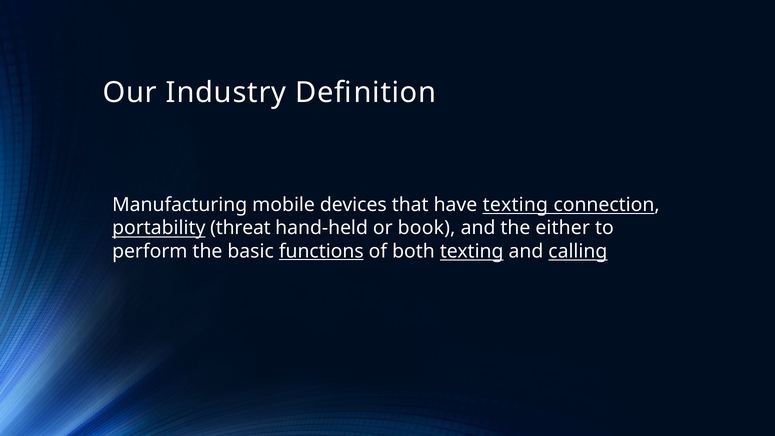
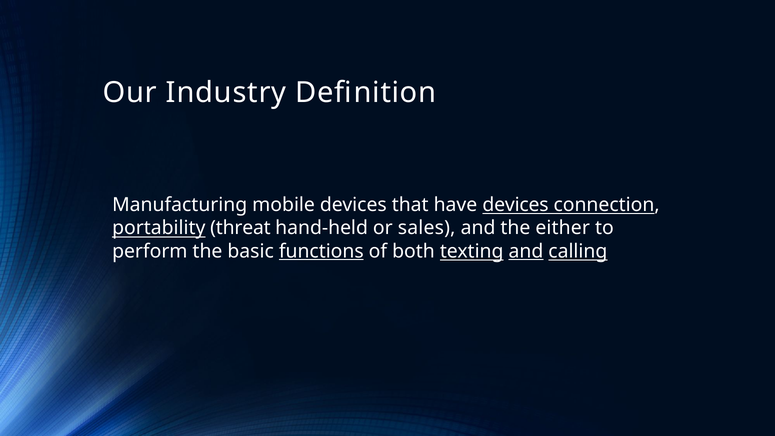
have texting: texting -> devices
book: book -> sales
and at (526, 251) underline: none -> present
